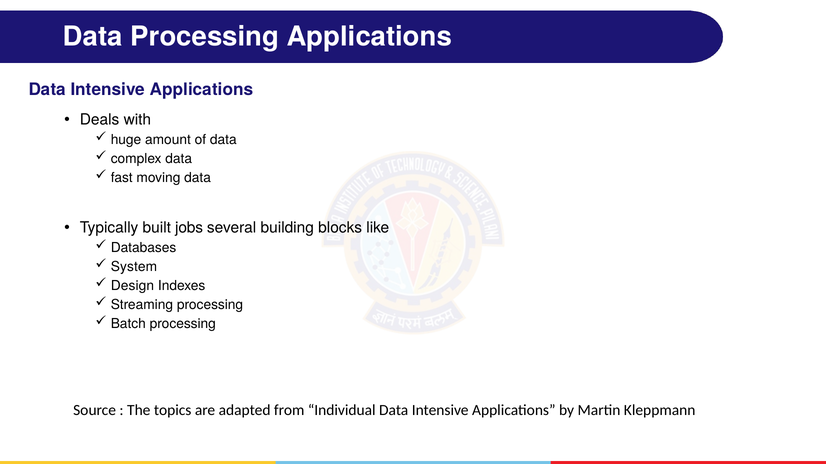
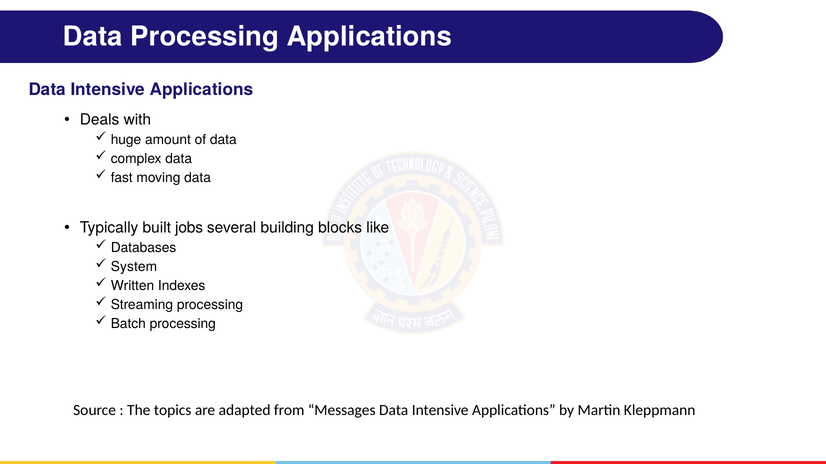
Design: Design -> Written
Individual: Individual -> Messages
